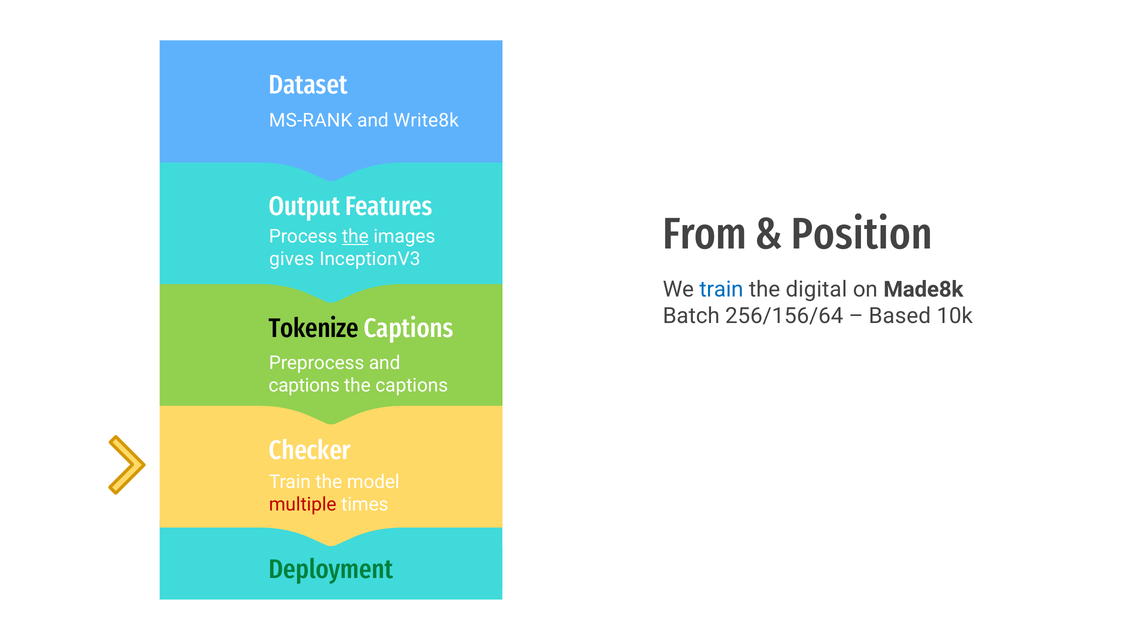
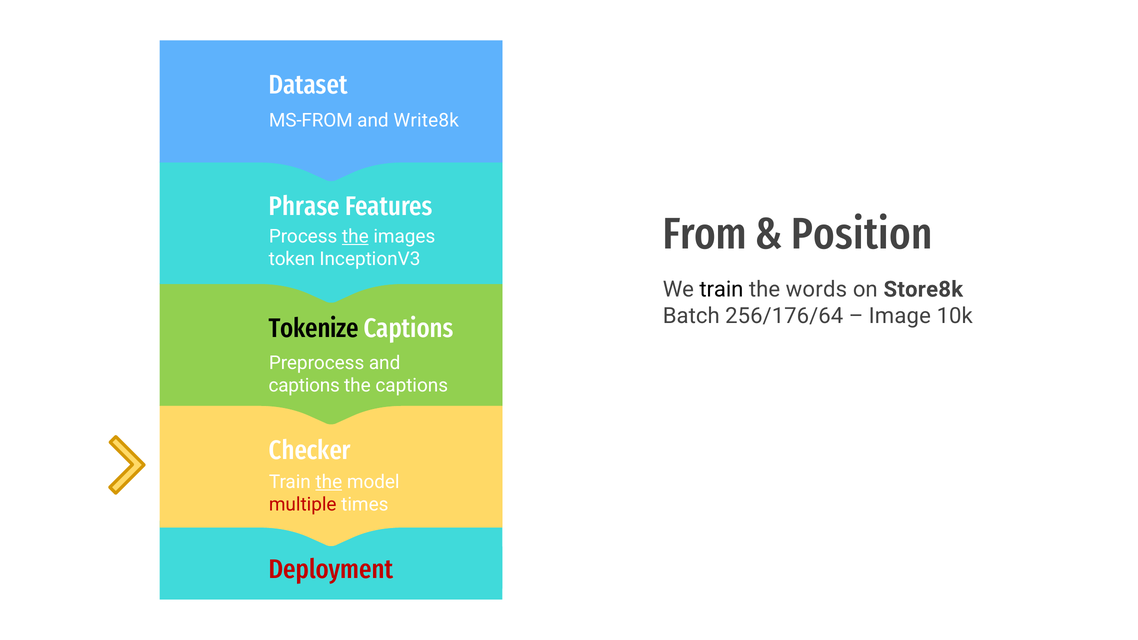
MS-RANK: MS-RANK -> MS-FROM
Output: Output -> Phrase
gives: gives -> token
train at (721, 289) colour: blue -> black
digital: digital -> words
Made8k: Made8k -> Store8k
256/156/64: 256/156/64 -> 256/176/64
Based: Based -> Image
the at (329, 482) underline: none -> present
Deployment colour: green -> red
